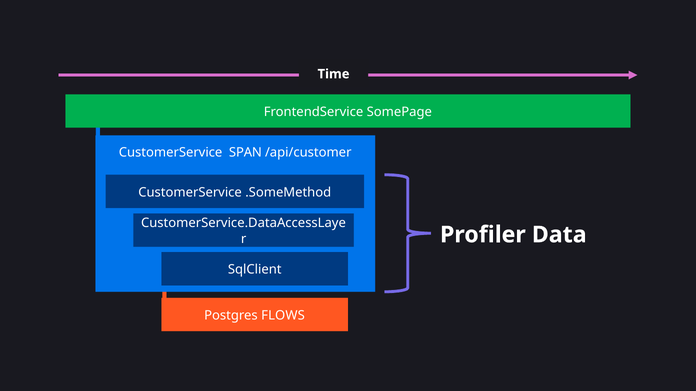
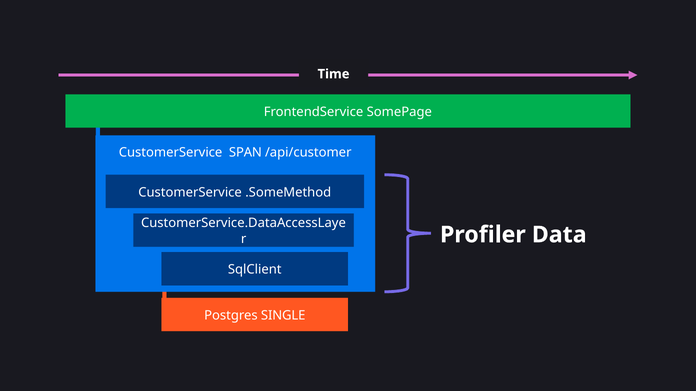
FLOWS: FLOWS -> SINGLE
